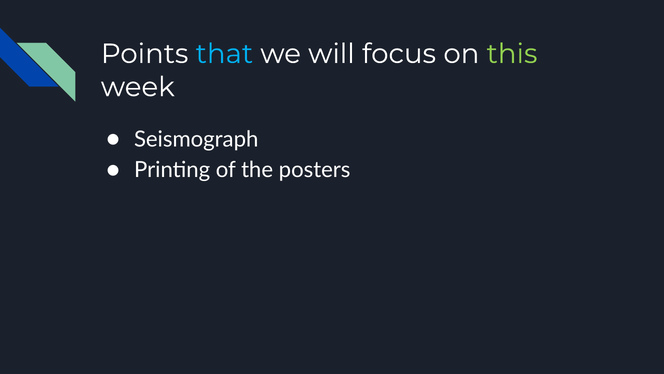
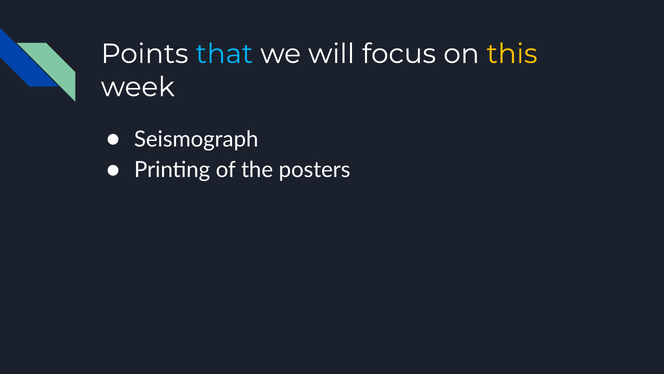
this colour: light green -> yellow
